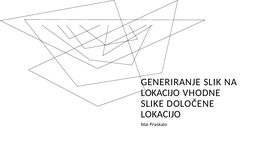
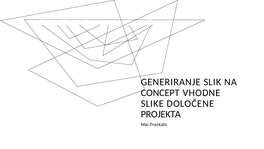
LOKACIJO at (160, 93): LOKACIJO -> CONCEPT
LOKACIJO at (161, 114): LOKACIJO -> PROJEKTA
